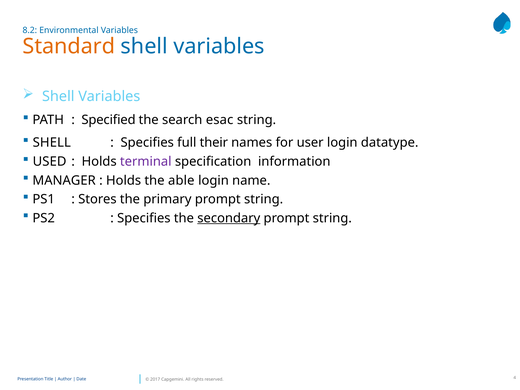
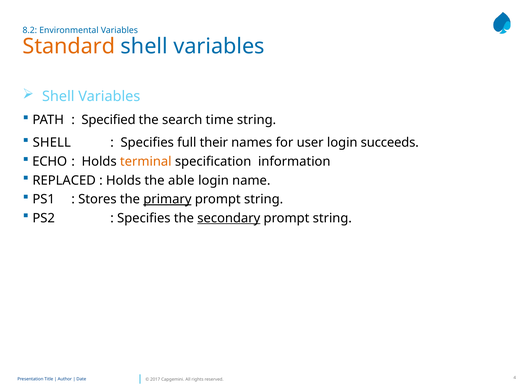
esac: esac -> time
datatype: datatype -> succeeds
USED: USED -> ECHO
terminal colour: purple -> orange
MANAGER: MANAGER -> REPLACED
primary underline: none -> present
